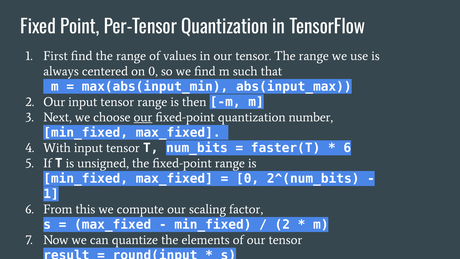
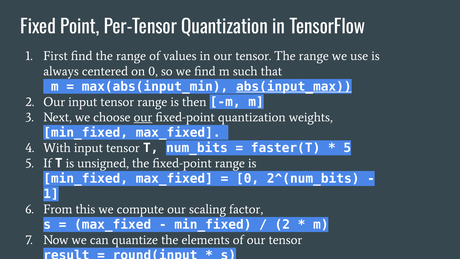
abs(input_max underline: none -> present
number: number -> weights
6 at (347, 148): 6 -> 5
